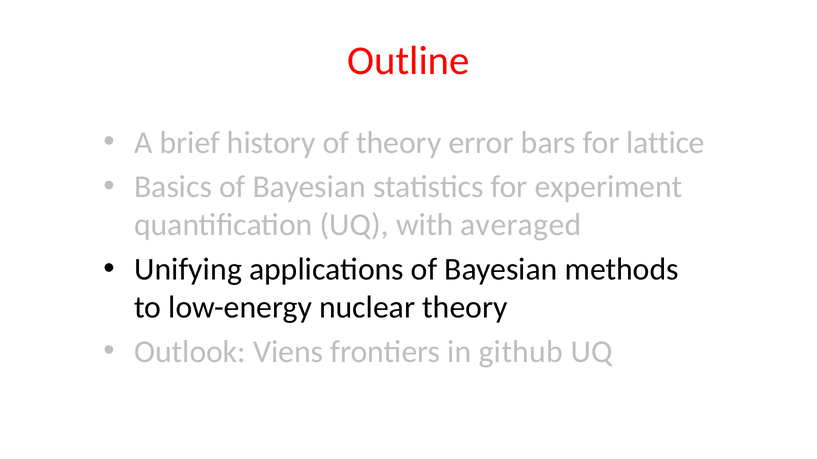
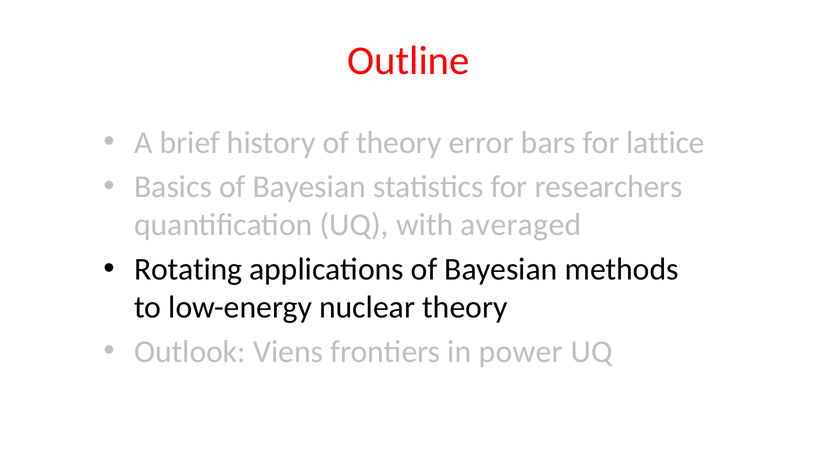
experiment: experiment -> researchers
Unifying: Unifying -> Rotating
github: github -> power
